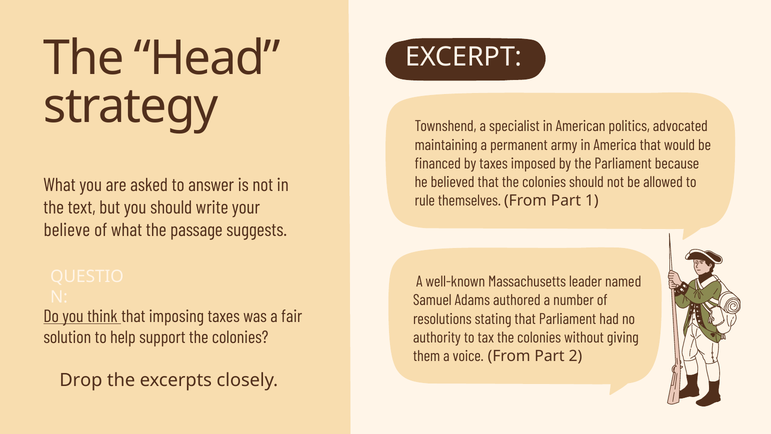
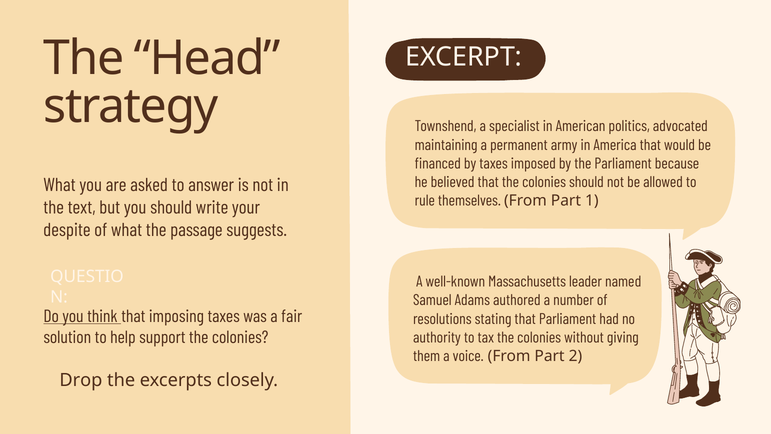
believe: believe -> despite
